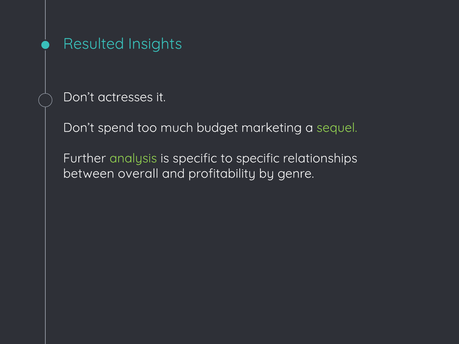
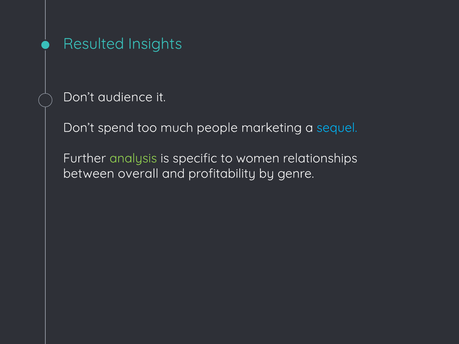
actresses: actresses -> audience
budget: budget -> people
sequel colour: light green -> light blue
to specific: specific -> women
